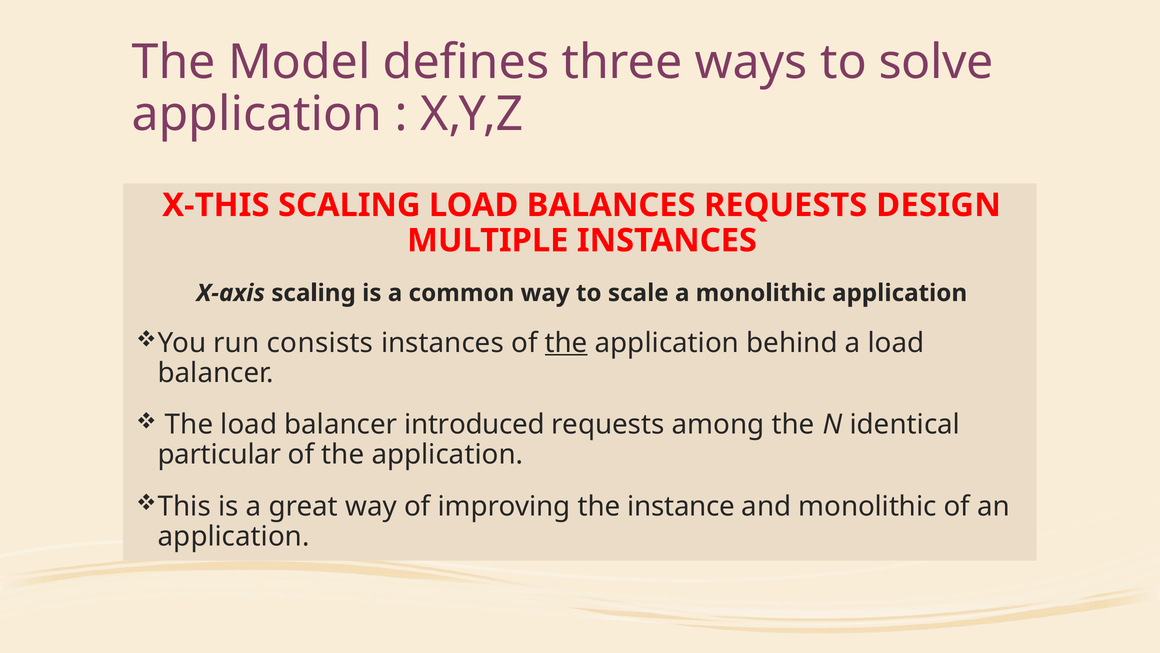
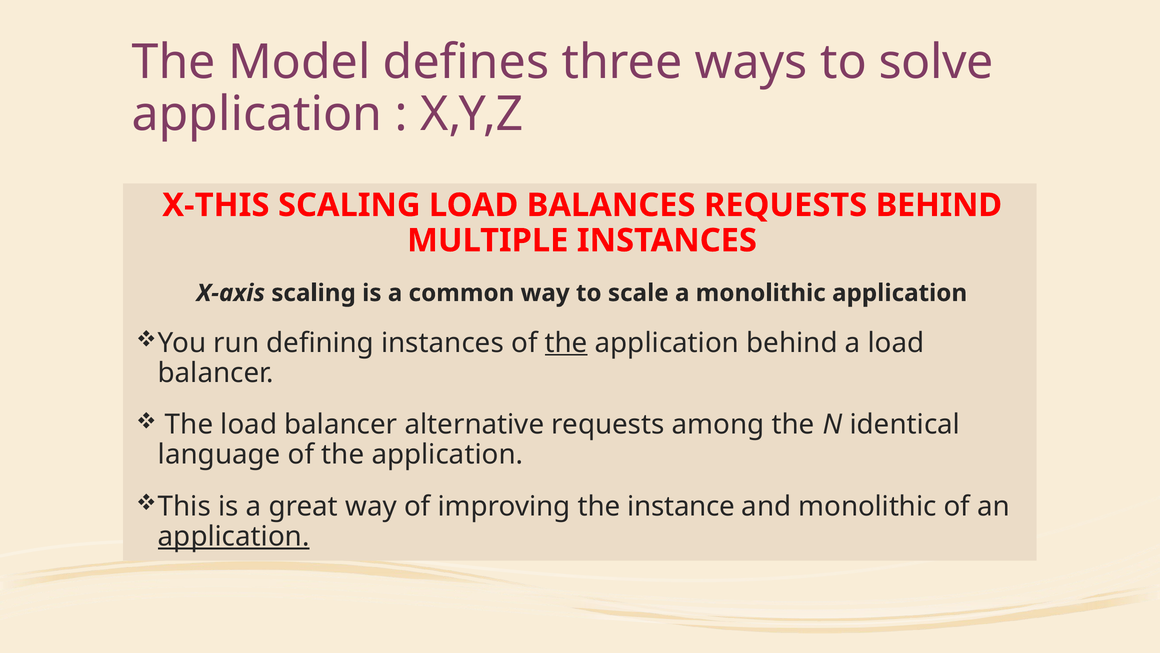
REQUESTS DESIGN: DESIGN -> BEHIND
consists: consists -> defining
introduced: introduced -> alternative
particular: particular -> language
application at (234, 536) underline: none -> present
